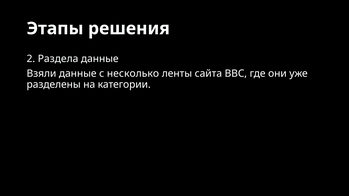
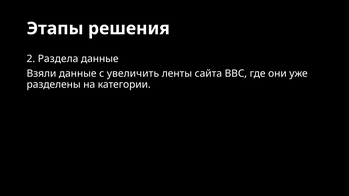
несколько: несколько -> увеличить
